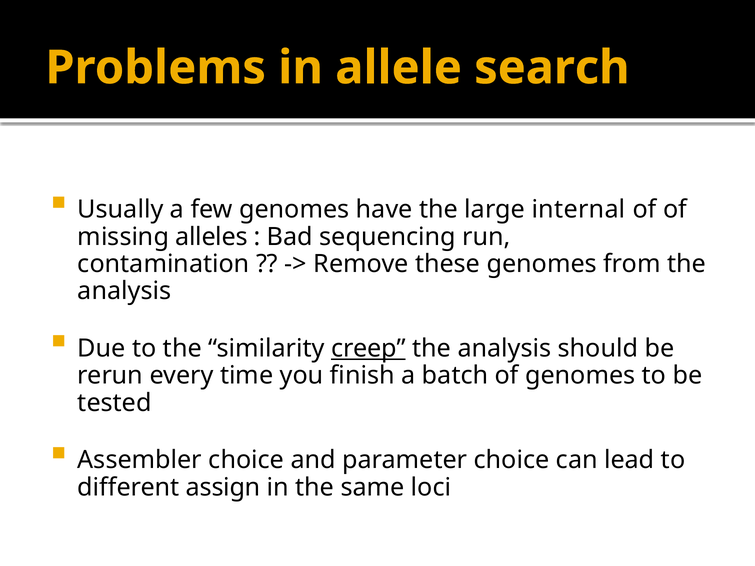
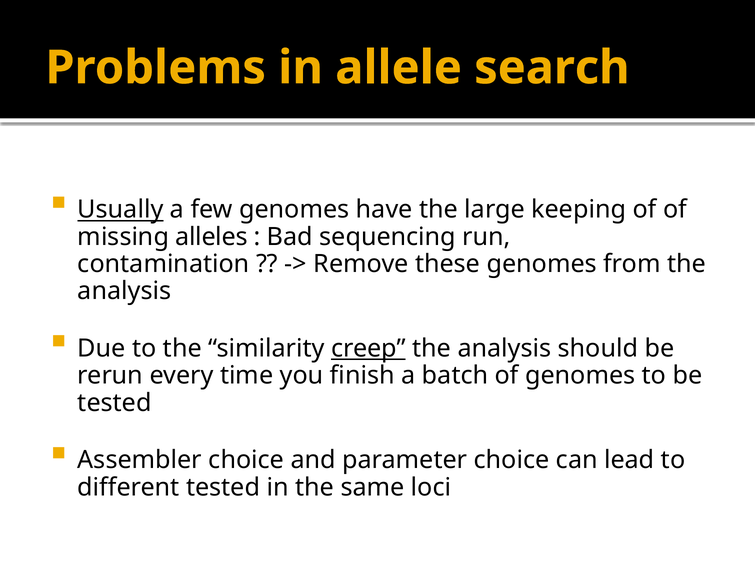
Usually underline: none -> present
internal: internal -> keeping
different assign: assign -> tested
